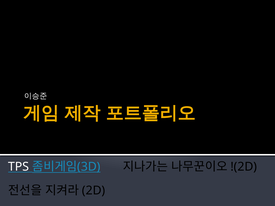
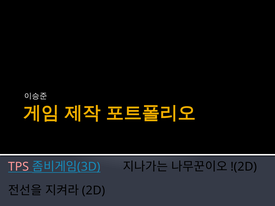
TPS colour: white -> pink
